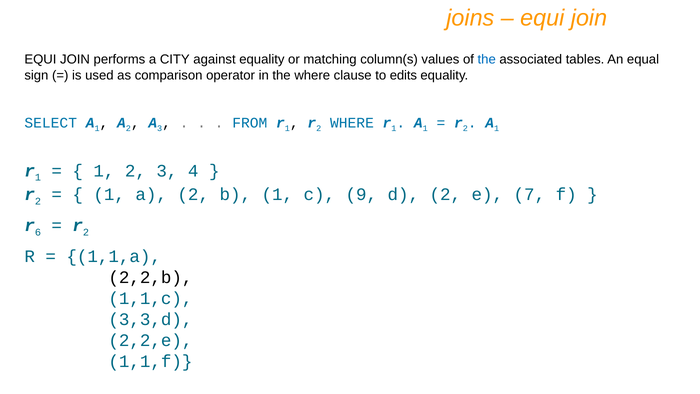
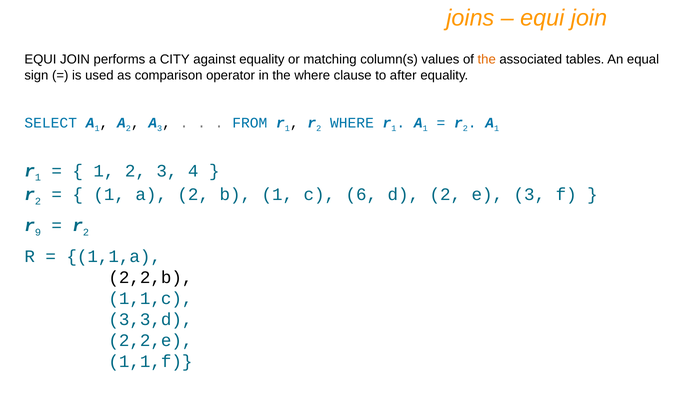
the at (487, 59) colour: blue -> orange
edits: edits -> after
9: 9 -> 6
e 7: 7 -> 3
6: 6 -> 9
